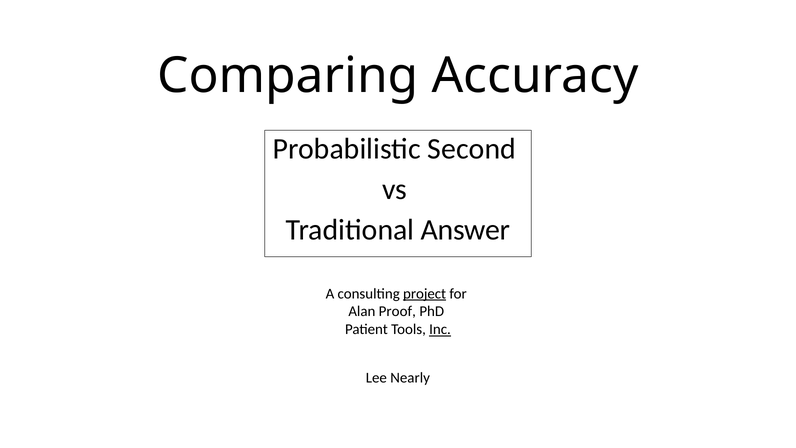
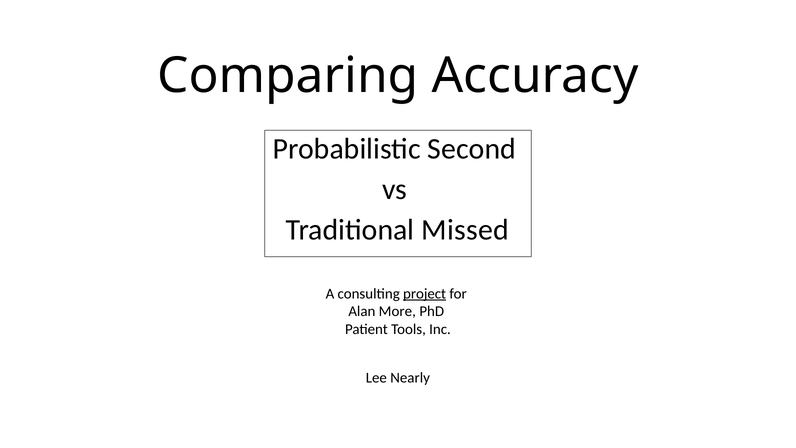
Answer: Answer -> Missed
Proof: Proof -> More
Inc underline: present -> none
